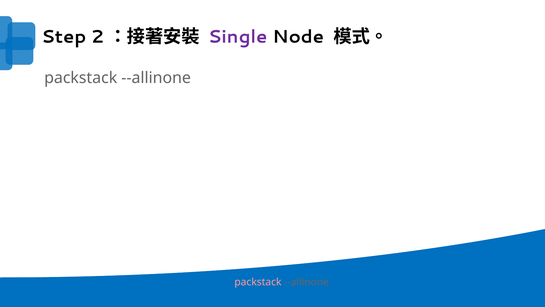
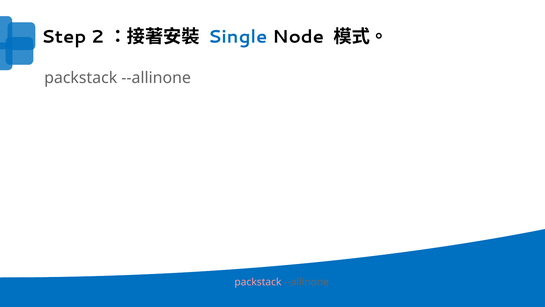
Single colour: purple -> blue
